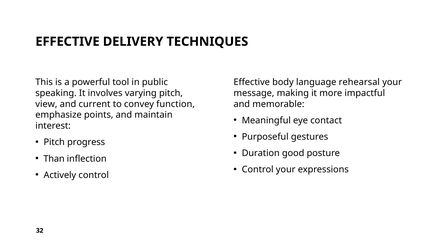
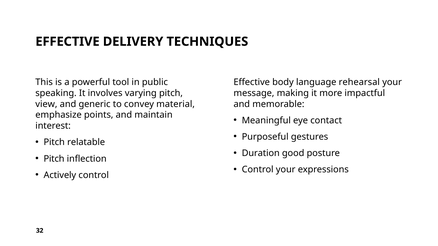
current: current -> generic
function: function -> material
progress: progress -> relatable
Than at (54, 159): Than -> Pitch
